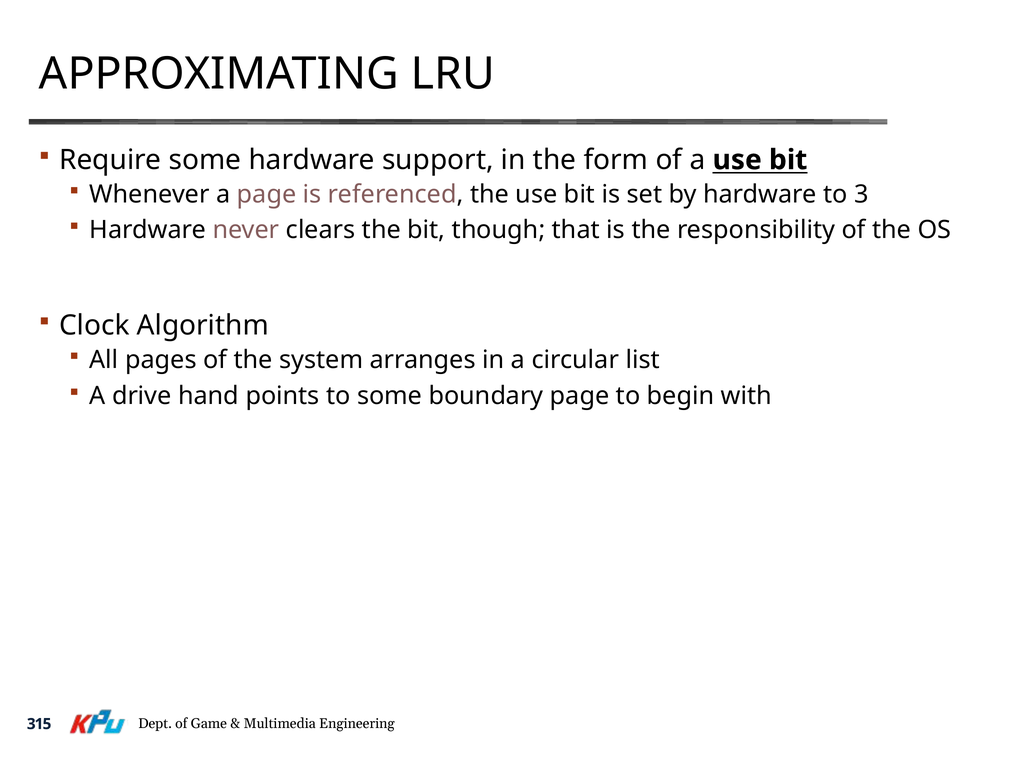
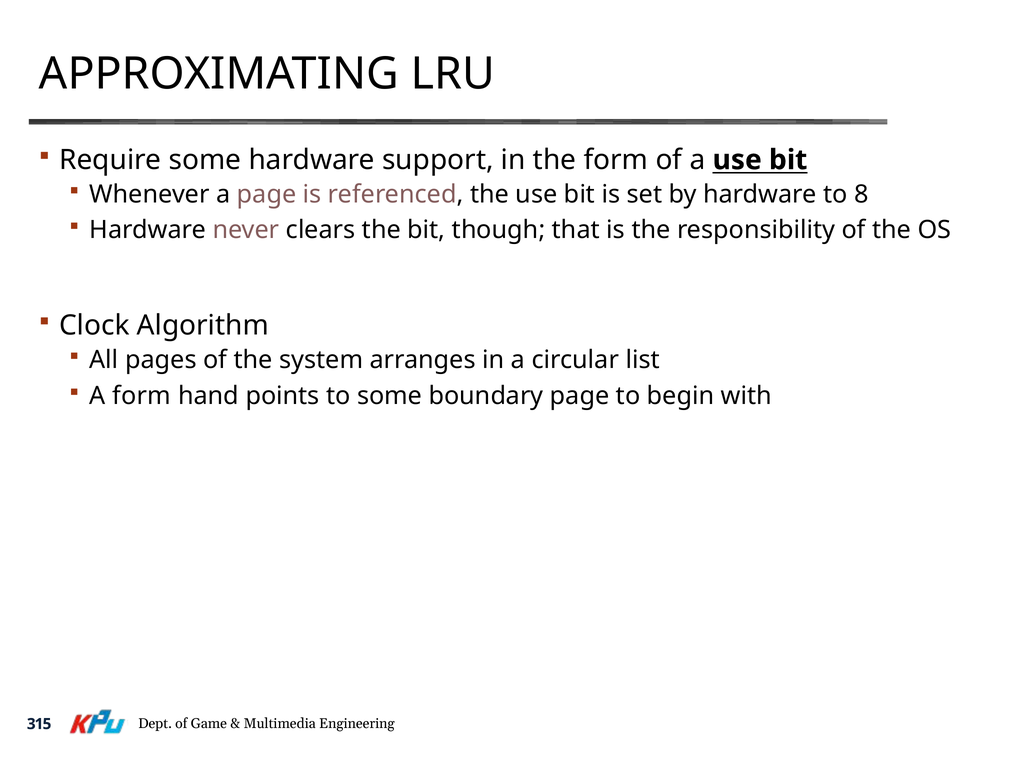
3: 3 -> 8
A drive: drive -> form
